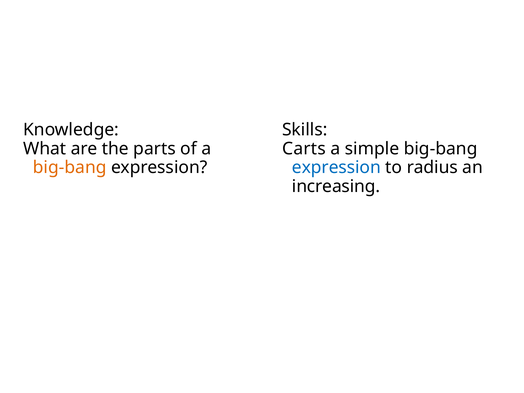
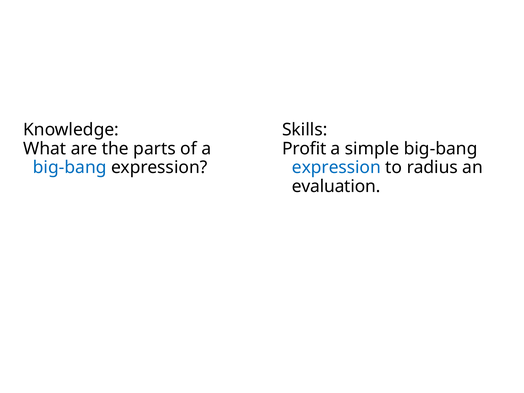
Carts: Carts -> Profit
big-bang at (70, 167) colour: orange -> blue
increasing: increasing -> evaluation
